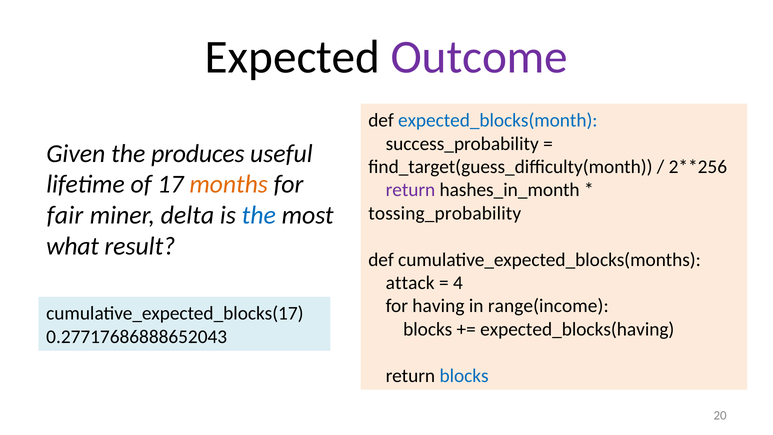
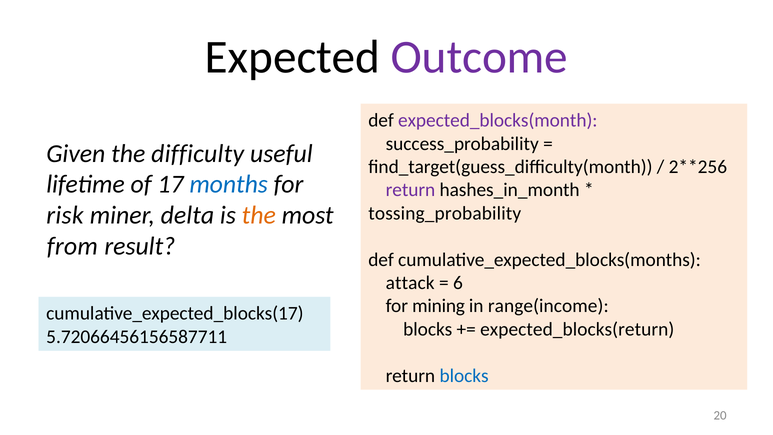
expected_blocks(month colour: blue -> purple
produces: produces -> difficulty
months colour: orange -> blue
fair: fair -> risk
the at (259, 215) colour: blue -> orange
what: what -> from
4: 4 -> 6
having: having -> mining
expected_blocks(having: expected_blocks(having -> expected_blocks(return
0.27717686888652043: 0.27717686888652043 -> 5.72066456156587711
